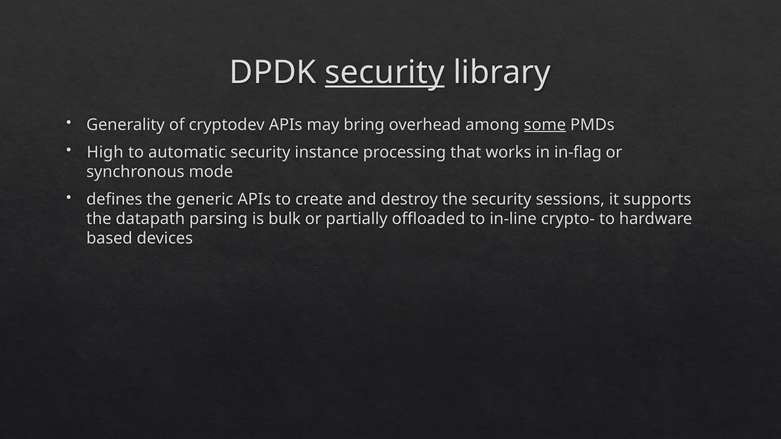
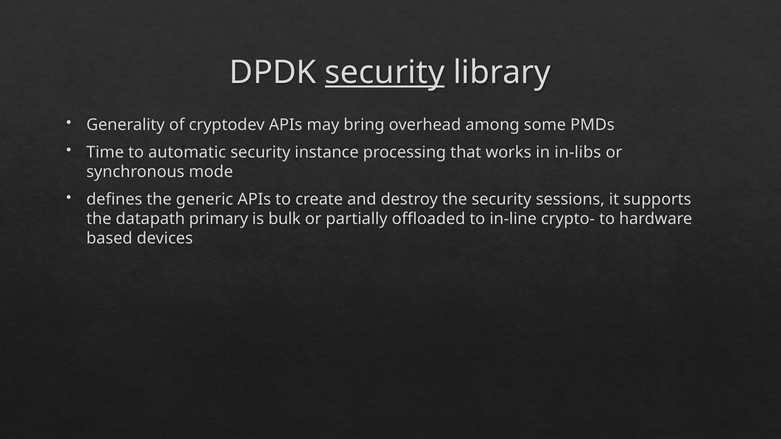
some underline: present -> none
High: High -> Time
in-flag: in-flag -> in-libs
parsing: parsing -> primary
